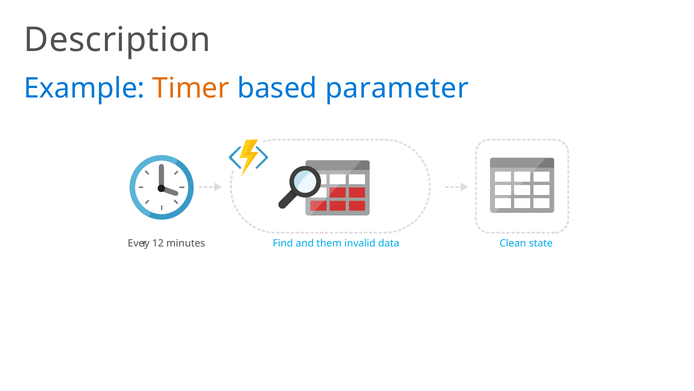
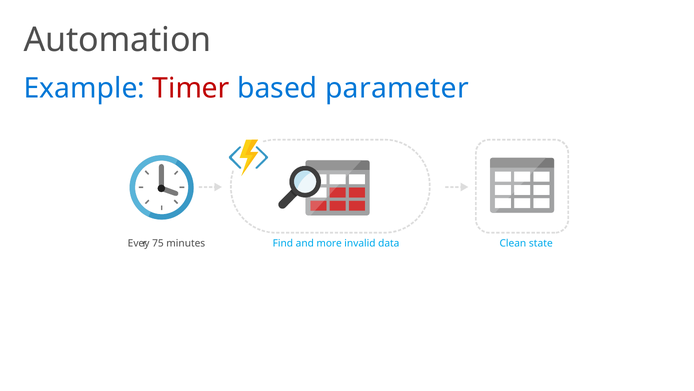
Description: Description -> Automation
Timer colour: orange -> red
12: 12 -> 75
them: them -> more
